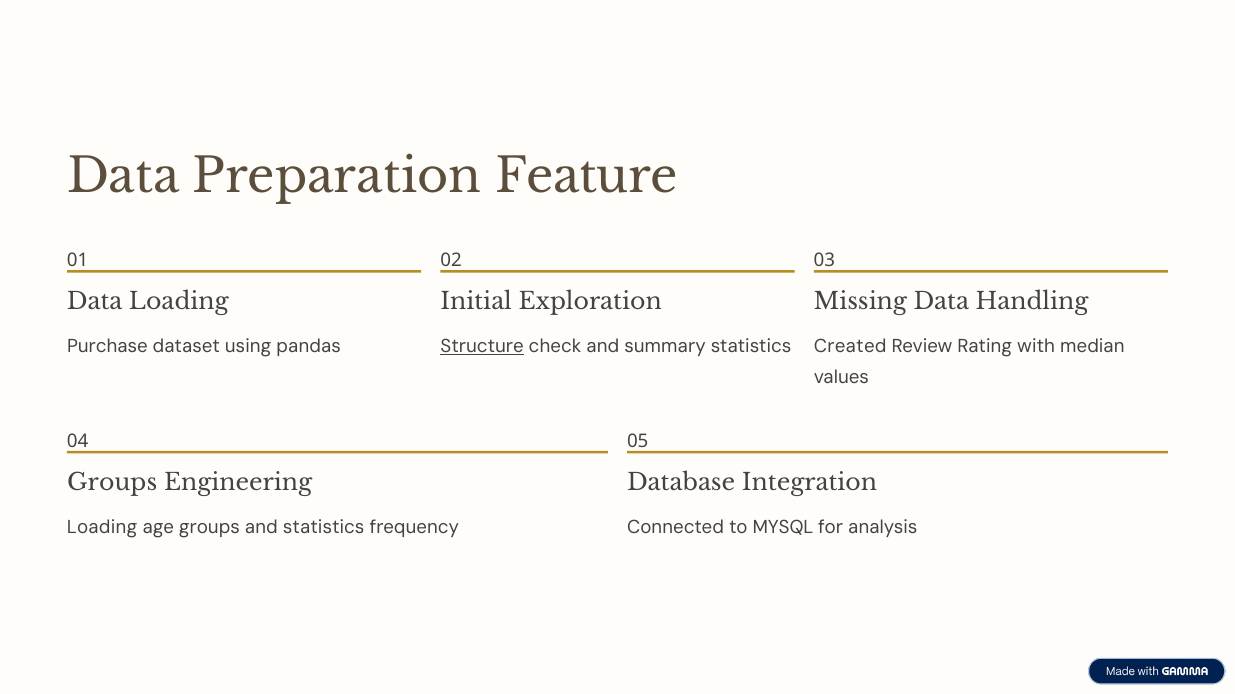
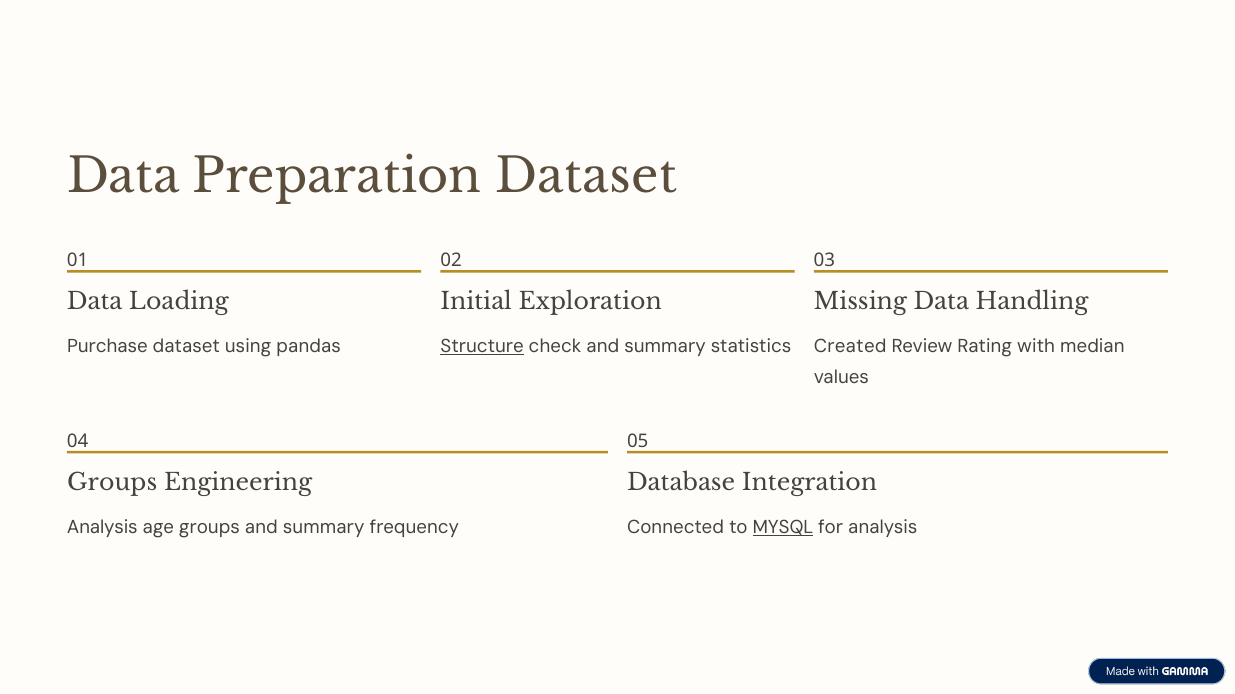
Preparation Feature: Feature -> Dataset
Loading at (102, 528): Loading -> Analysis
groups and statistics: statistics -> summary
MYSQL underline: none -> present
